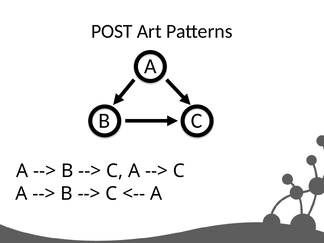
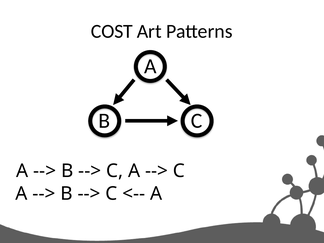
POST: POST -> COST
